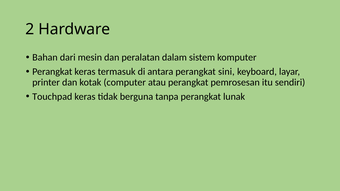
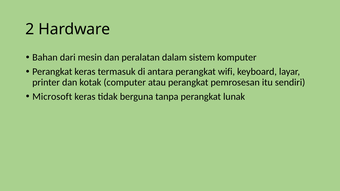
sini: sini -> wifi
Touchpad: Touchpad -> Microsoft
